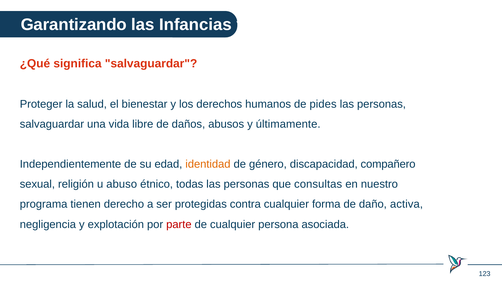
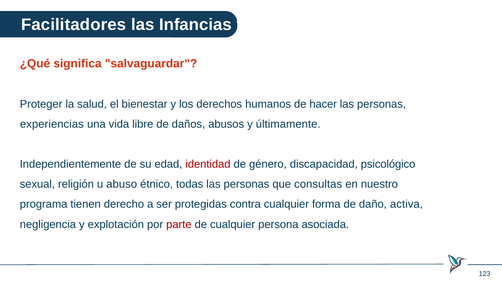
Garantizando: Garantizando -> Facilitadores
pides: pides -> hacer
salvaguardar at (52, 124): salvaguardar -> experiencias
identidad colour: orange -> red
compañero: compañero -> psicológico
